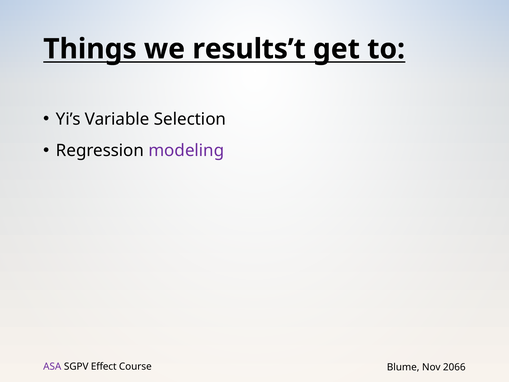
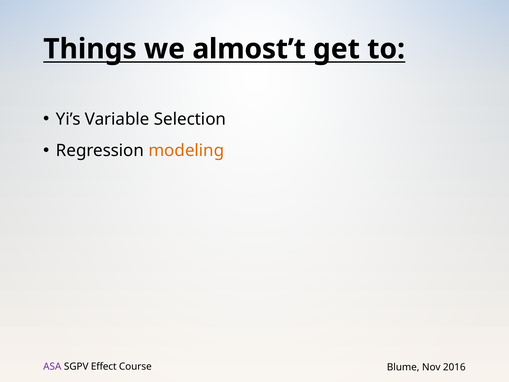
results’t: results’t -> almost’t
modeling colour: purple -> orange
2066: 2066 -> 2016
